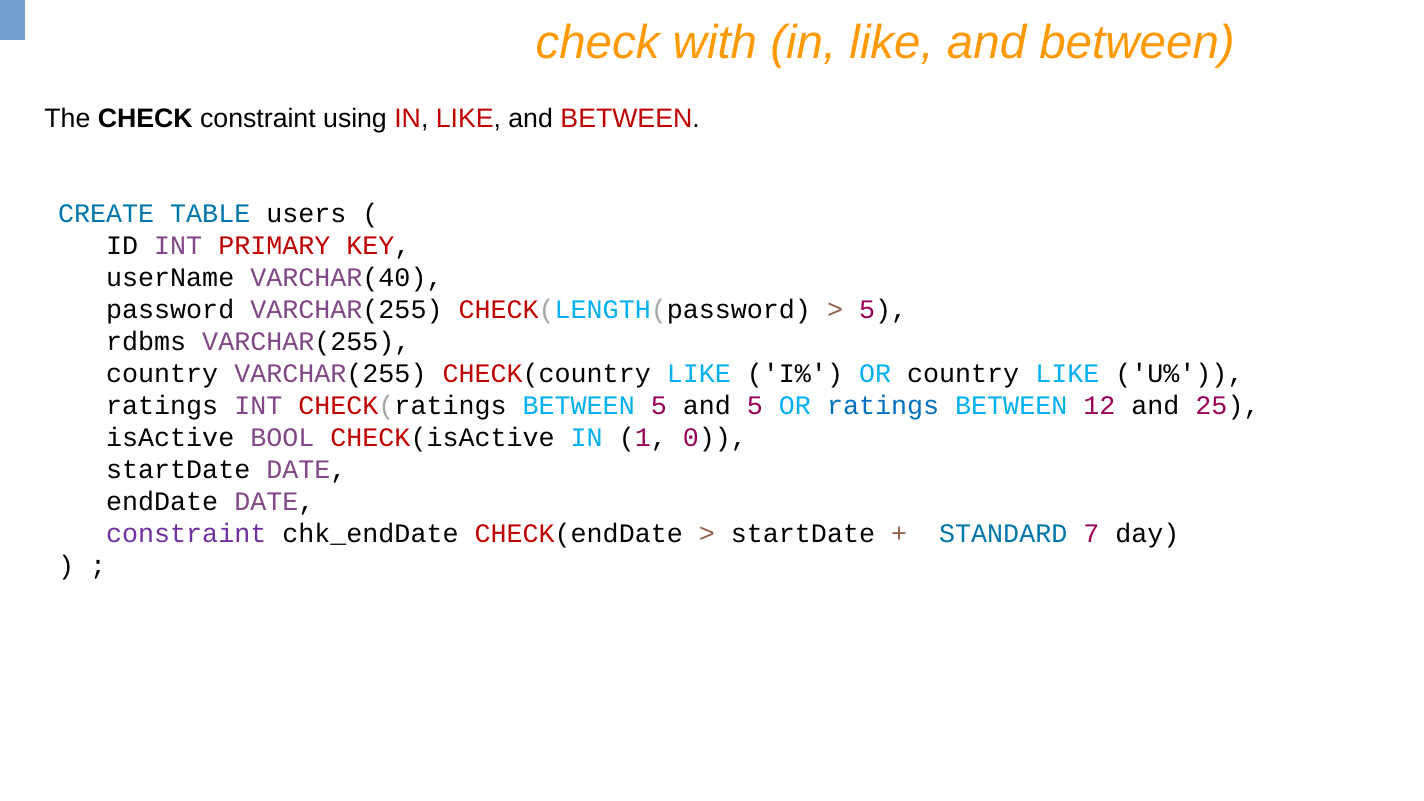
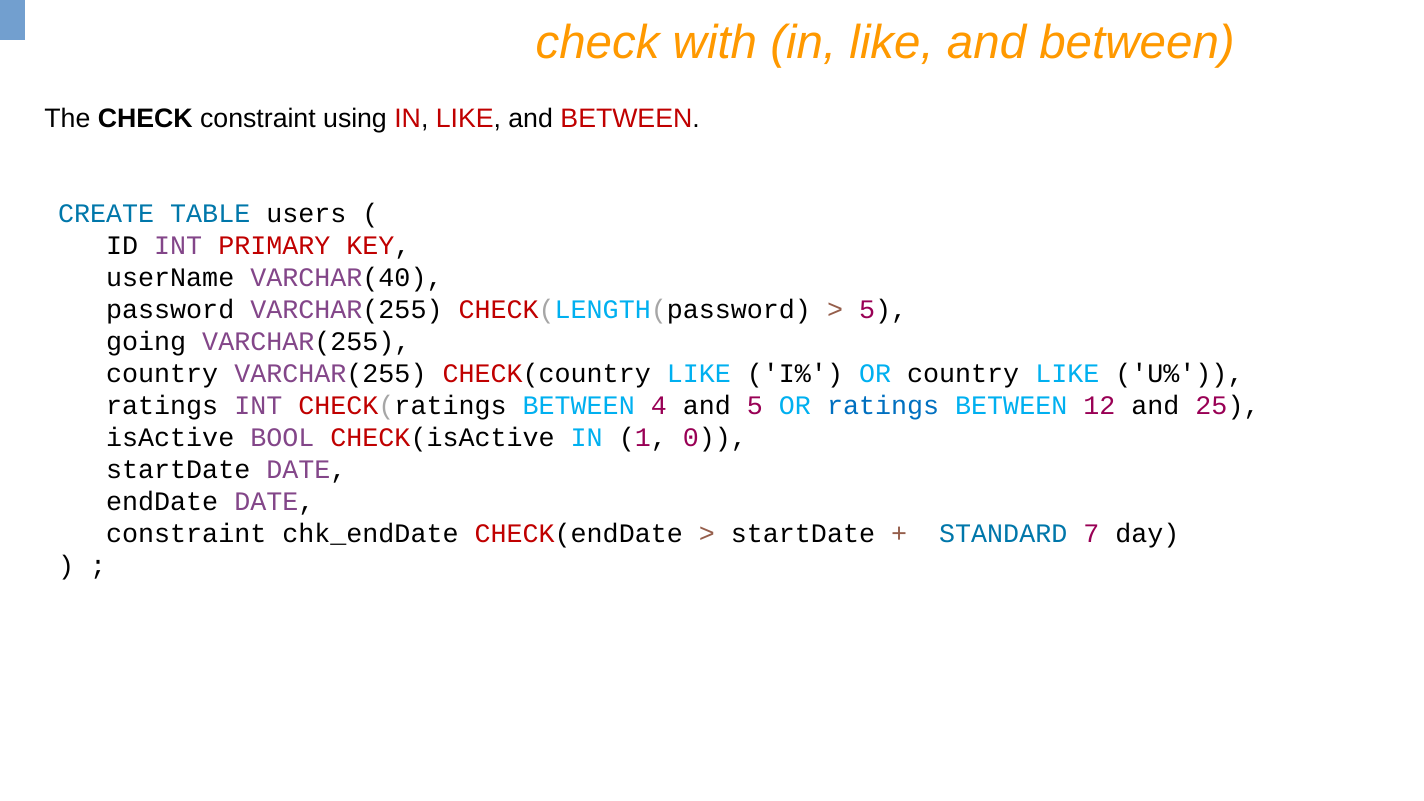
rdbms: rdbms -> going
BETWEEN 5: 5 -> 4
constraint at (186, 534) colour: purple -> black
